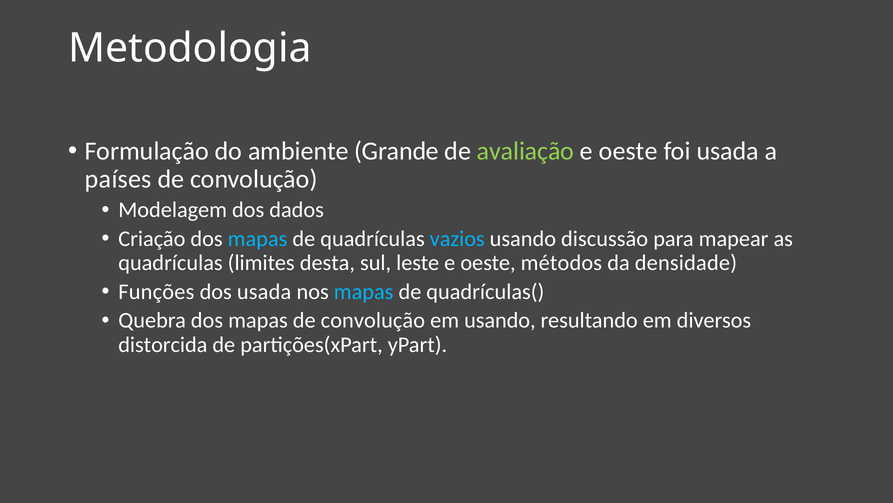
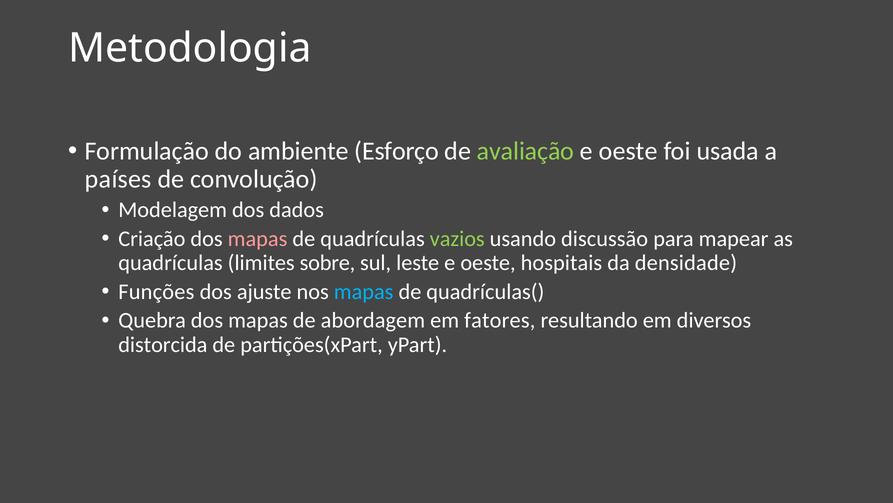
Grande: Grande -> Esforço
mapas at (258, 239) colour: light blue -> pink
vazios colour: light blue -> light green
desta: desta -> sobre
métodos: métodos -> hospitais
dos usada: usada -> ajuste
mapas de convolução: convolução -> abordagem
em usando: usando -> fatores
